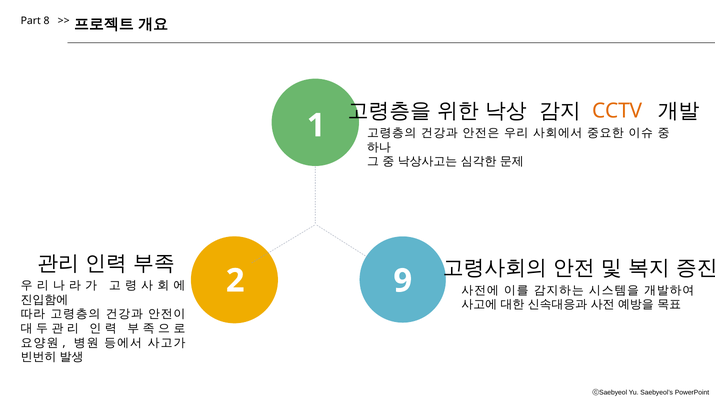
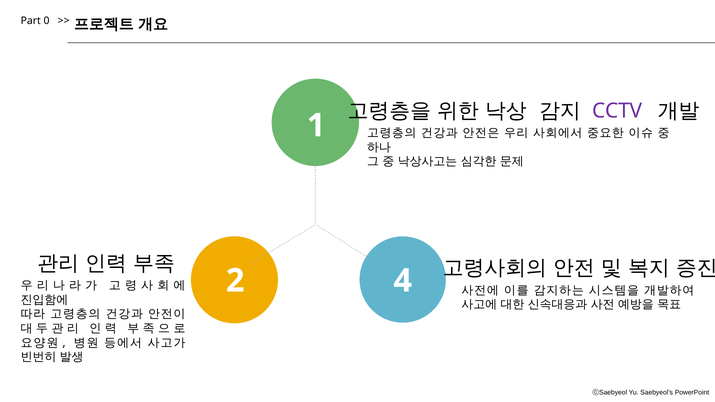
8: 8 -> 0
CCTV colour: orange -> purple
9: 9 -> 4
